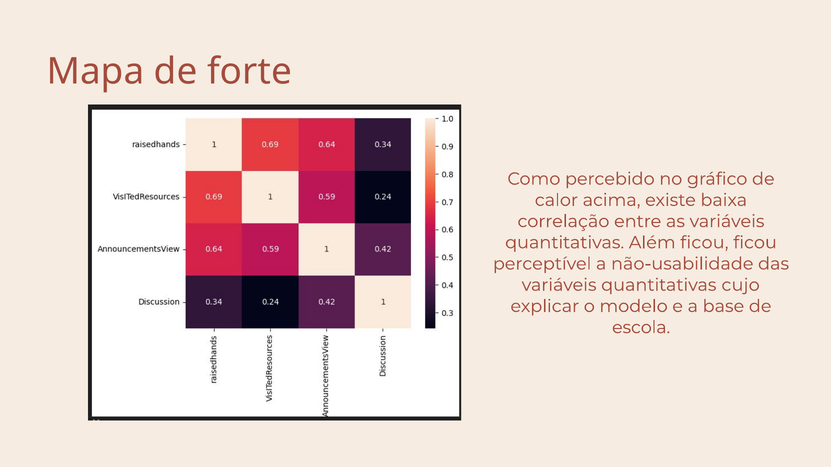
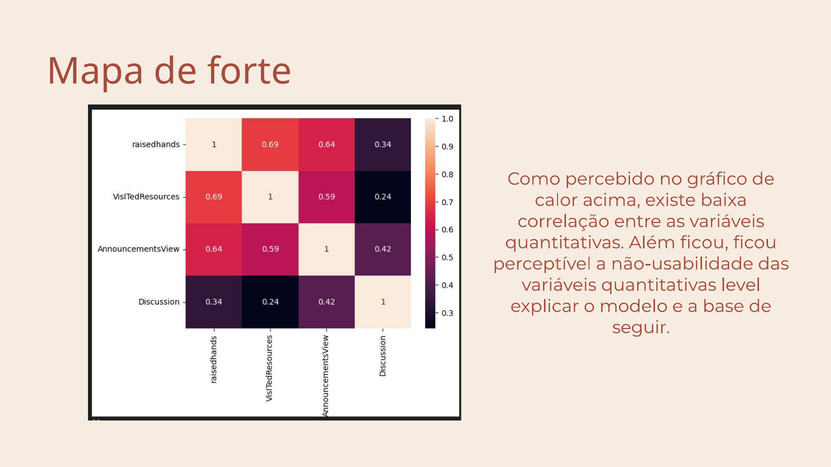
cujo: cujo -> level
escola: escola -> seguir
